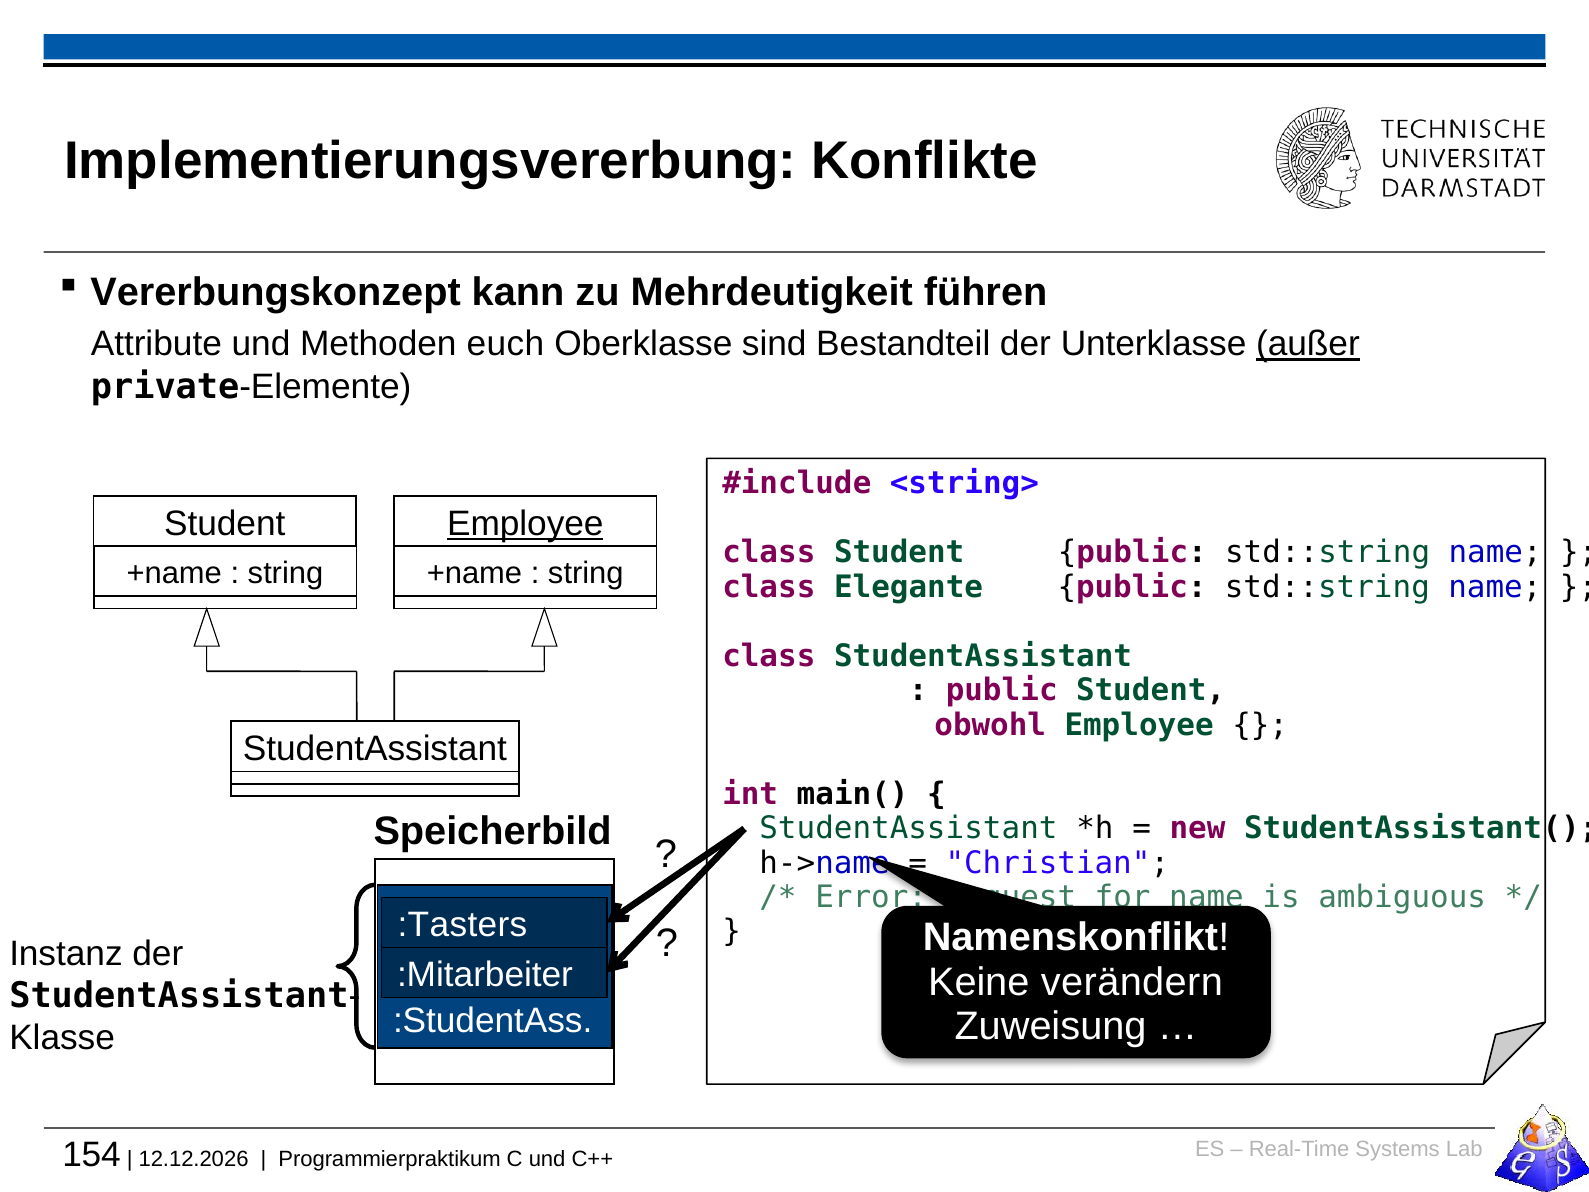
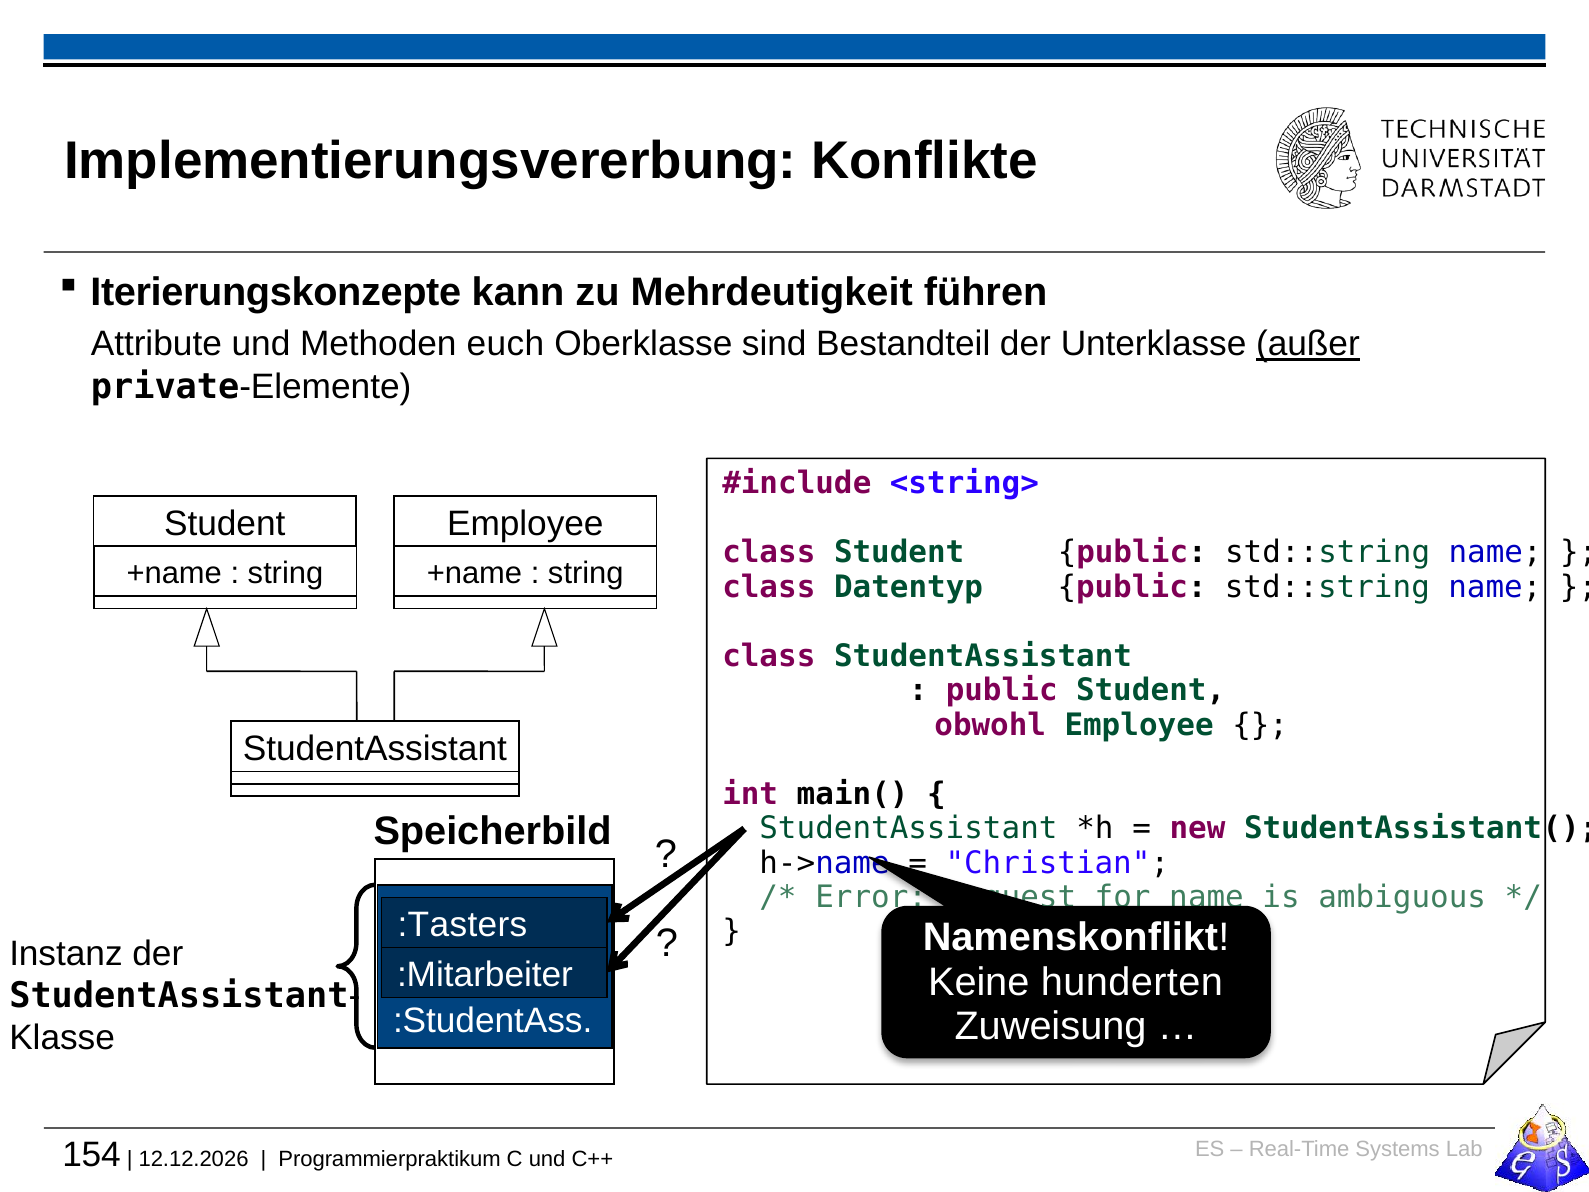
Vererbungskonzept: Vererbungskonzept -> Iterierungskonzepte
Employee at (525, 523) underline: present -> none
Elegante: Elegante -> Datentyp
verändern: verändern -> hunderten
